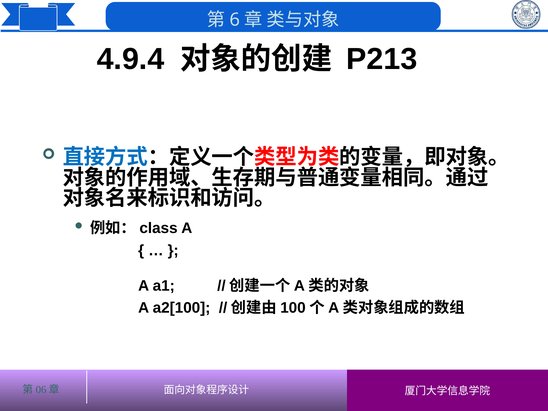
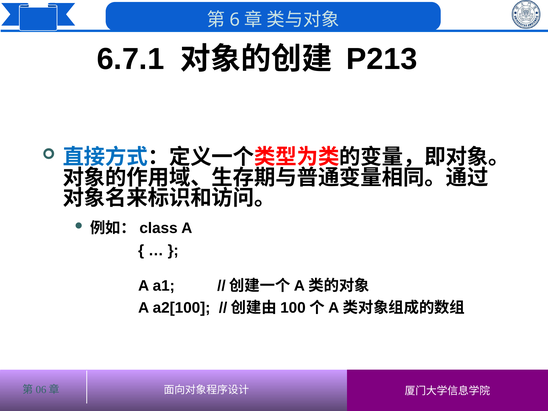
4.9.4: 4.9.4 -> 6.7.1
